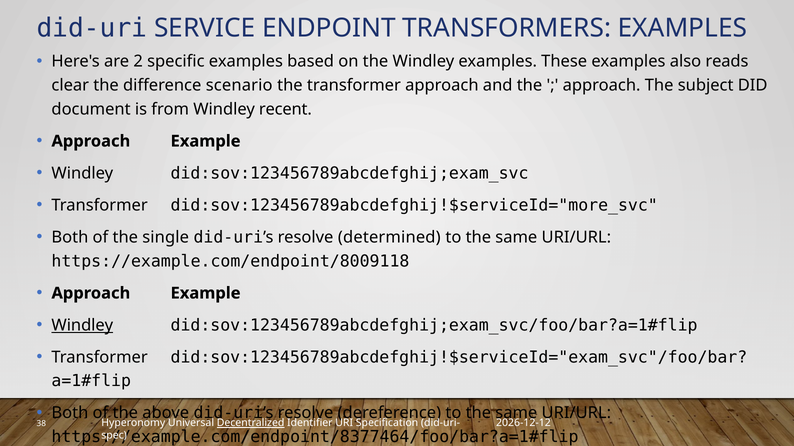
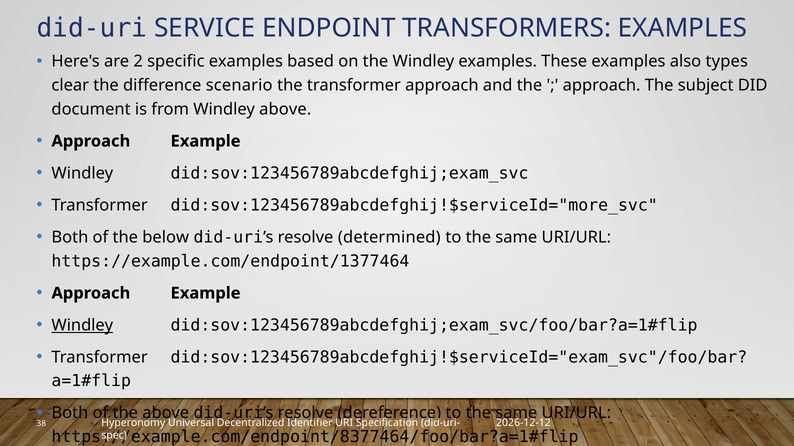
reads: reads -> types
Windley recent: recent -> above
single: single -> below
https://example.com/endpoint/8009118: https://example.com/endpoint/8009118 -> https://example.com/endpoint/1377464
Decentralized underline: present -> none
